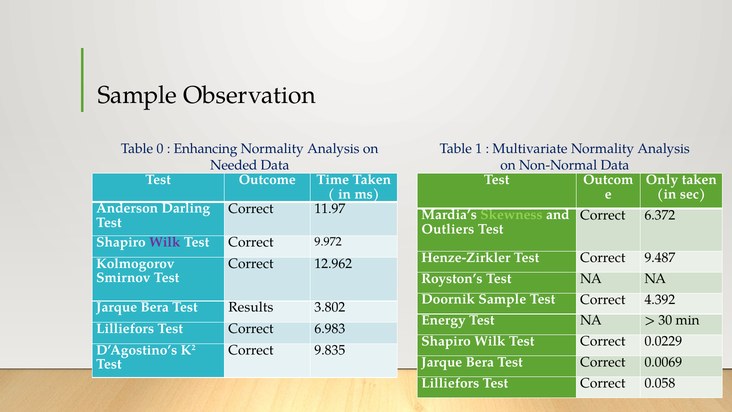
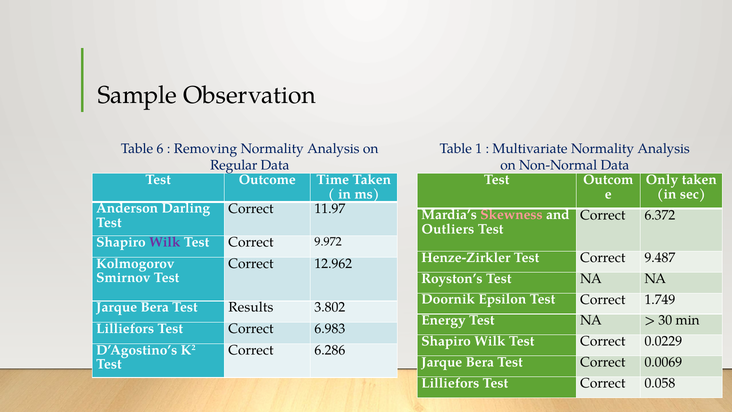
0: 0 -> 6
Enhancing: Enhancing -> Removing
Needed: Needed -> Regular
Skewness colour: light green -> pink
Doornik Sample: Sample -> Epsilon
4.392: 4.392 -> 1.749
9.835: 9.835 -> 6.286
